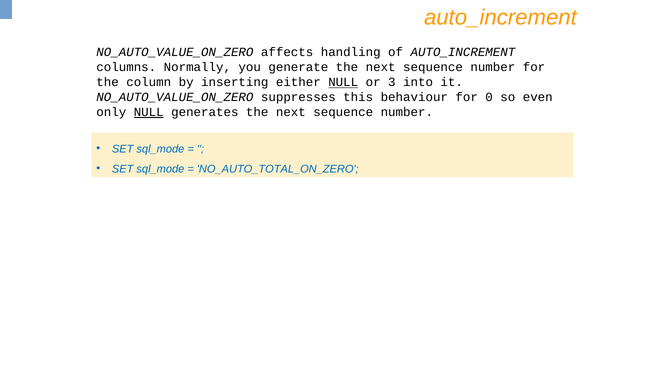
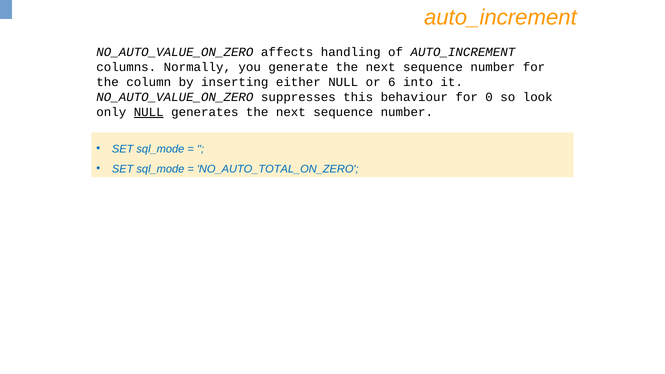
NULL at (343, 82) underline: present -> none
3: 3 -> 6
even: even -> look
